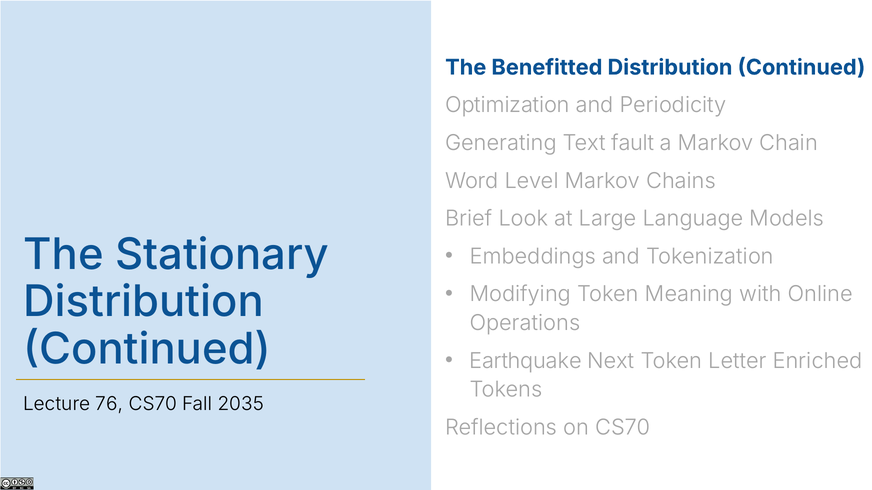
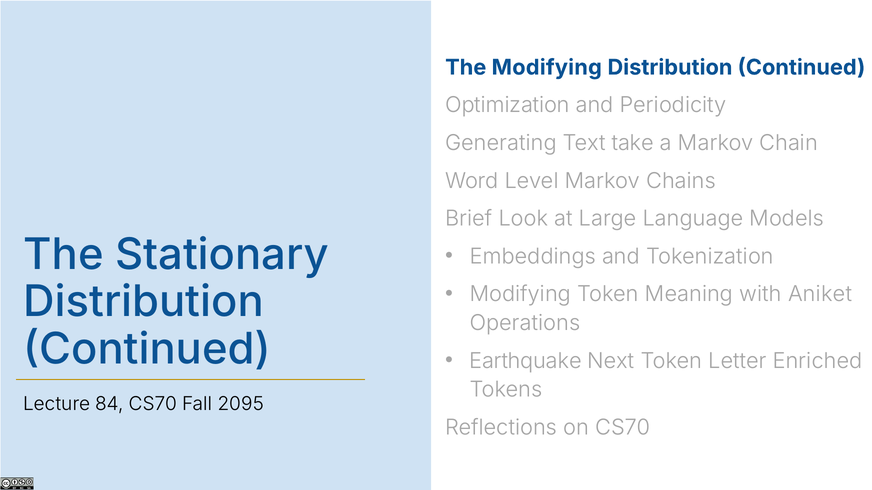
The Benefitted: Benefitted -> Modifying
fault: fault -> take
Online: Online -> Aniket
76: 76 -> 84
2035: 2035 -> 2095
